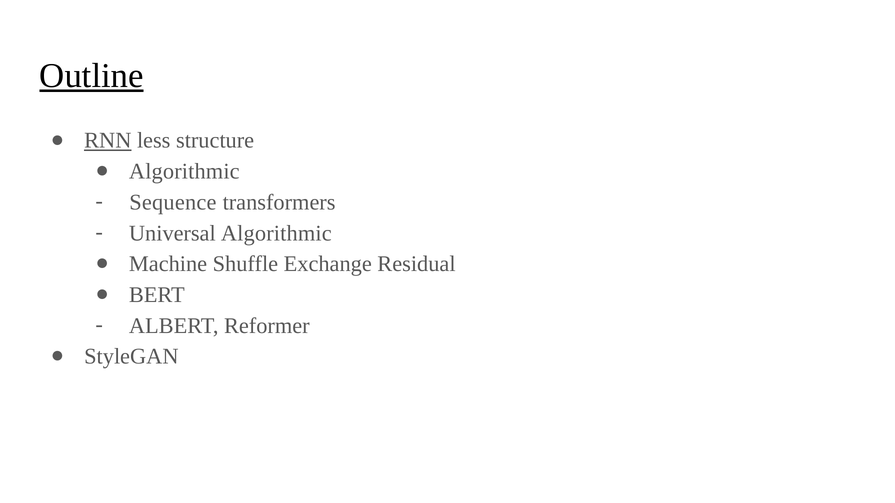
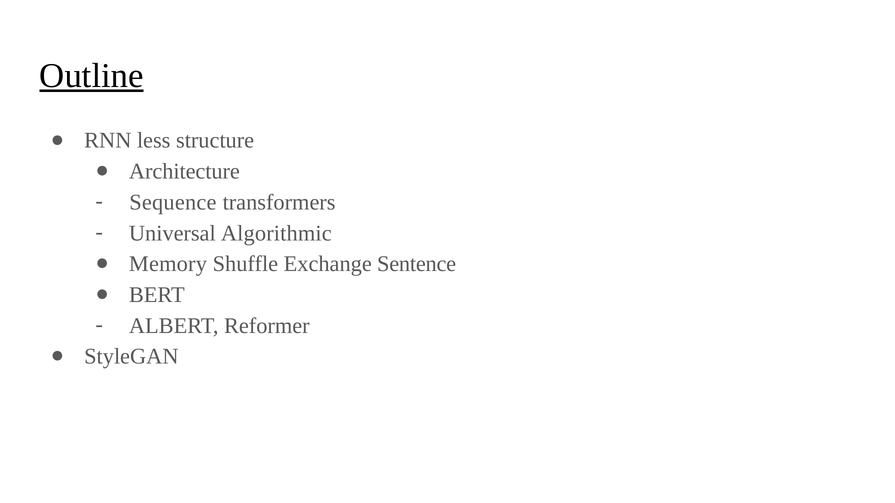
RNN underline: present -> none
Algorithmic at (184, 172): Algorithmic -> Architecture
Machine: Machine -> Memory
Residual: Residual -> Sentence
